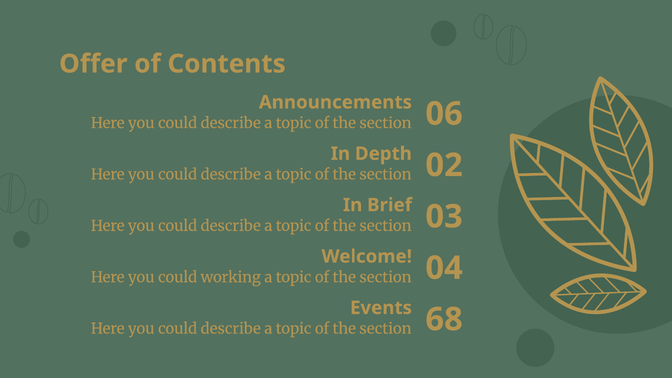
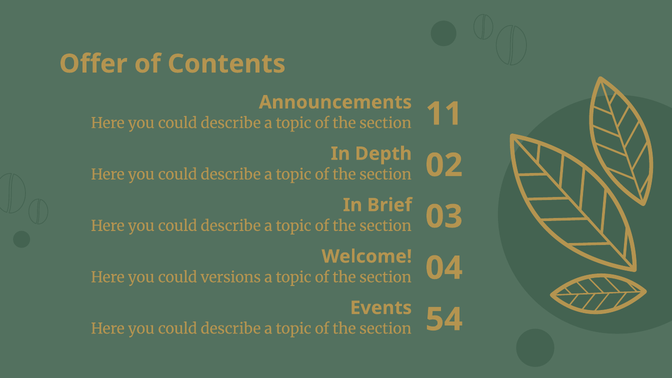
06: 06 -> 11
working: working -> versions
68: 68 -> 54
